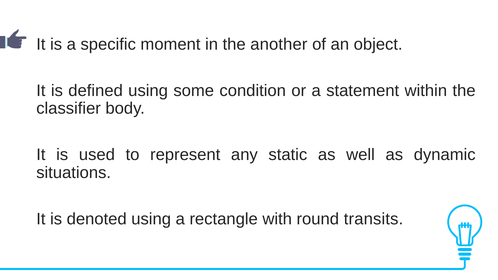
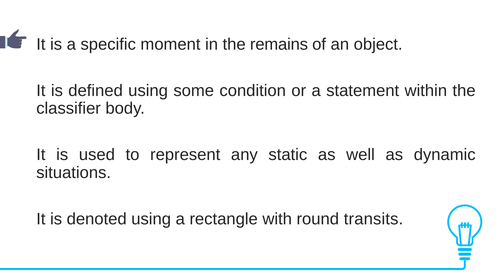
another: another -> remains
